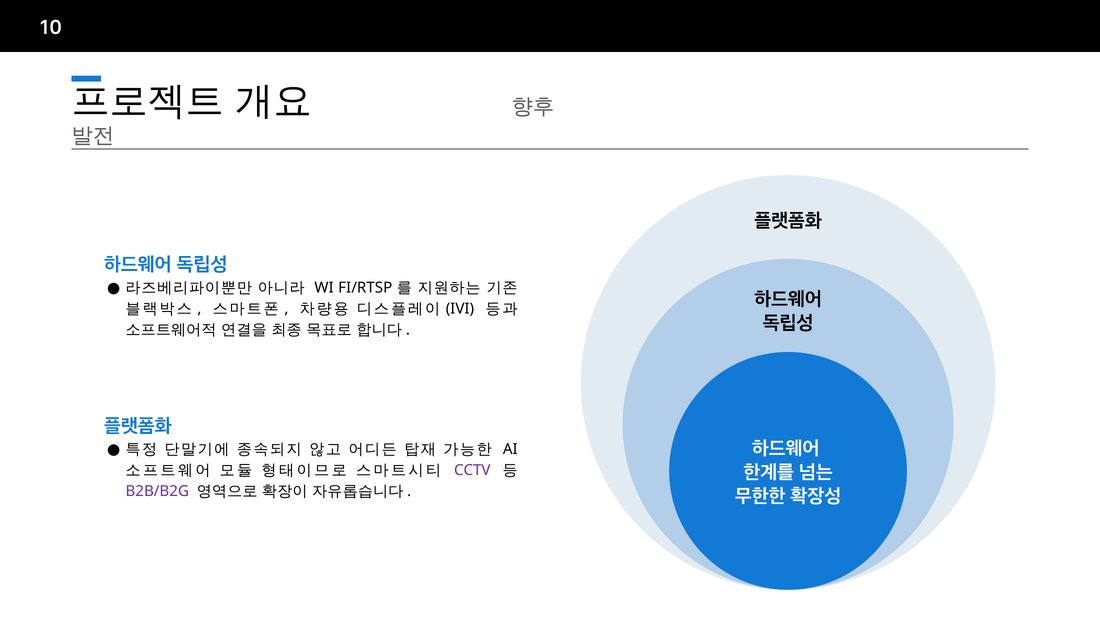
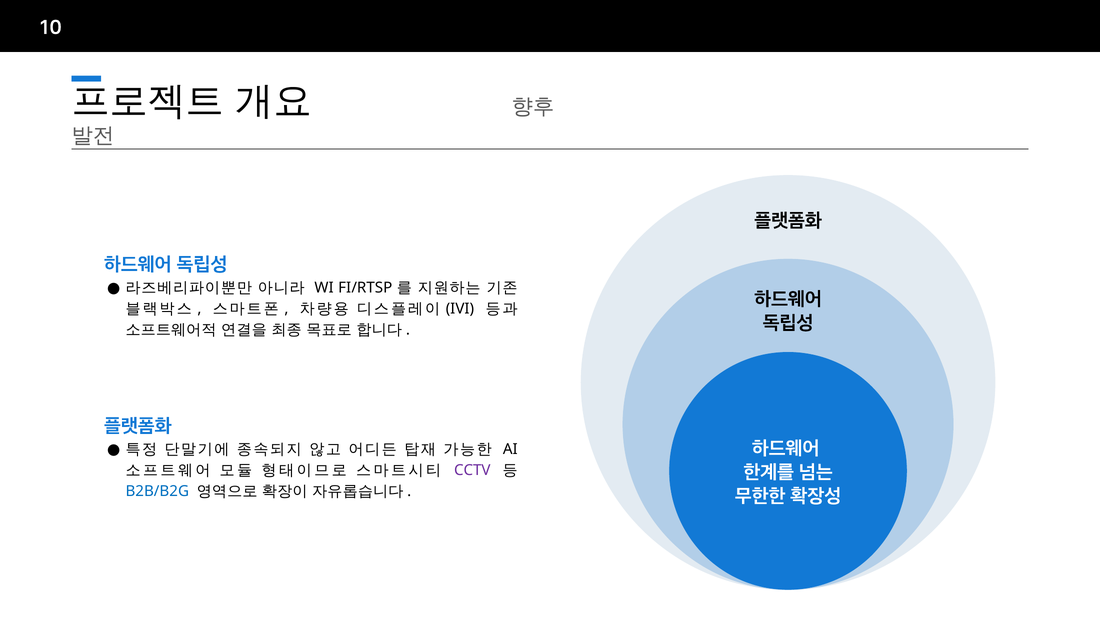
B2B/B2G colour: purple -> blue
